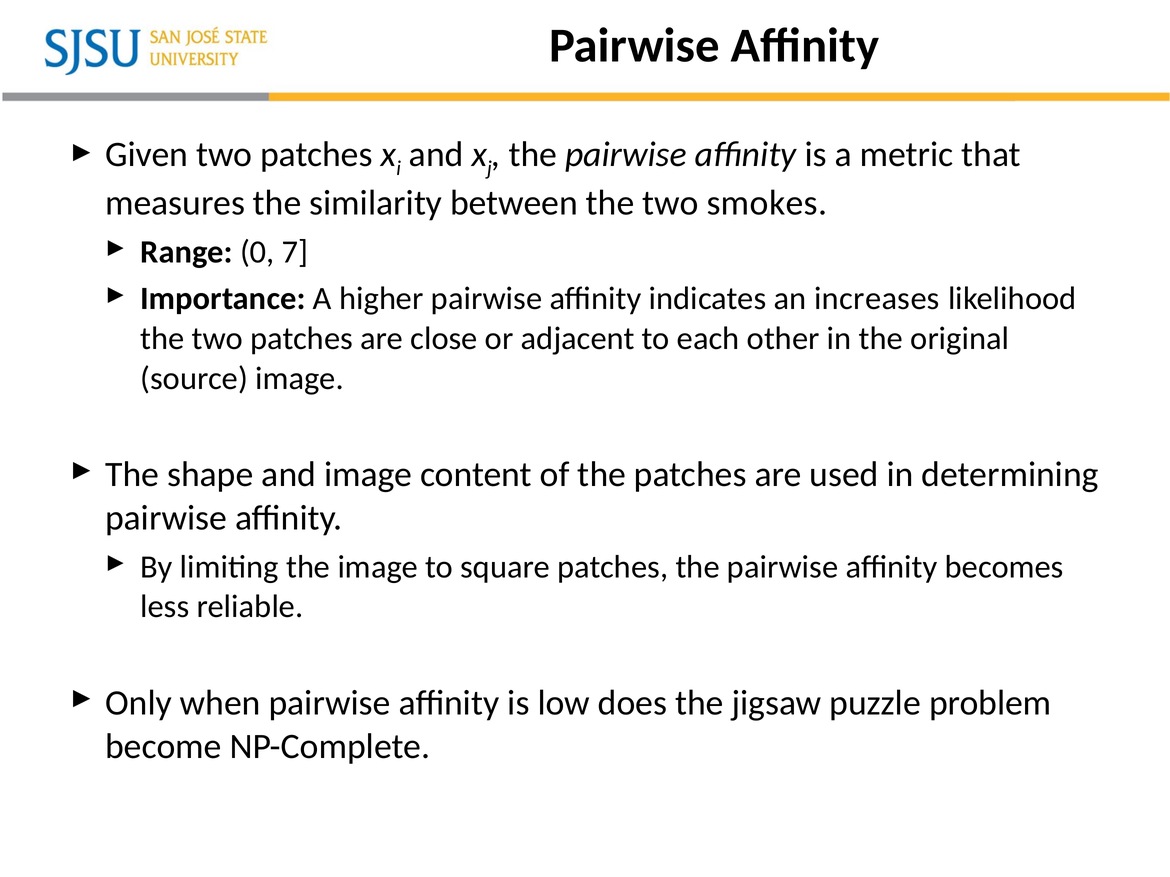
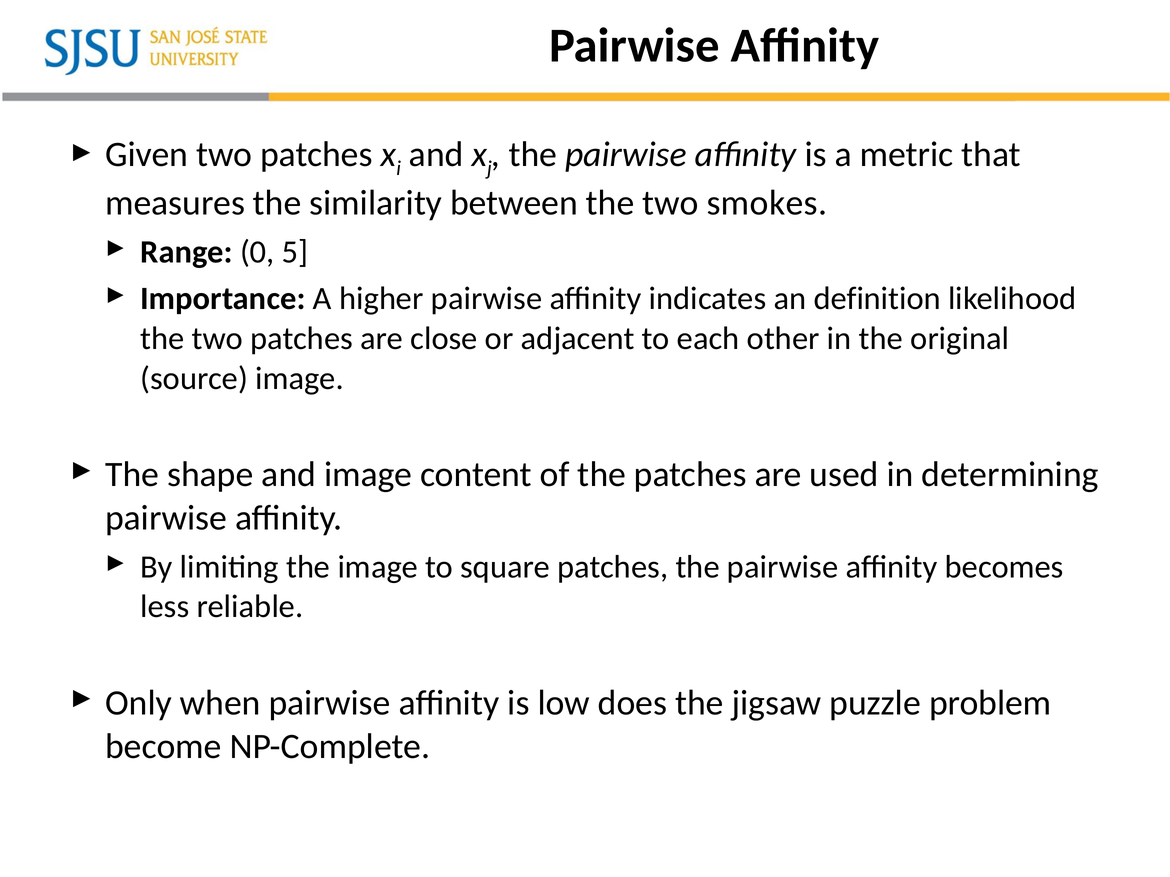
7: 7 -> 5
increases: increases -> definition
